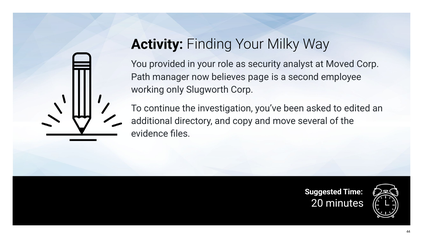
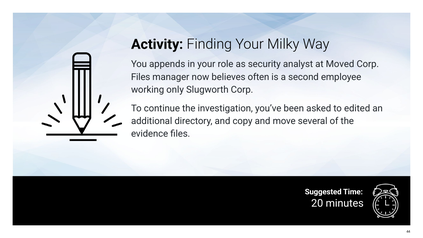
provided: provided -> appends
Path at (141, 77): Path -> Files
page: page -> often
